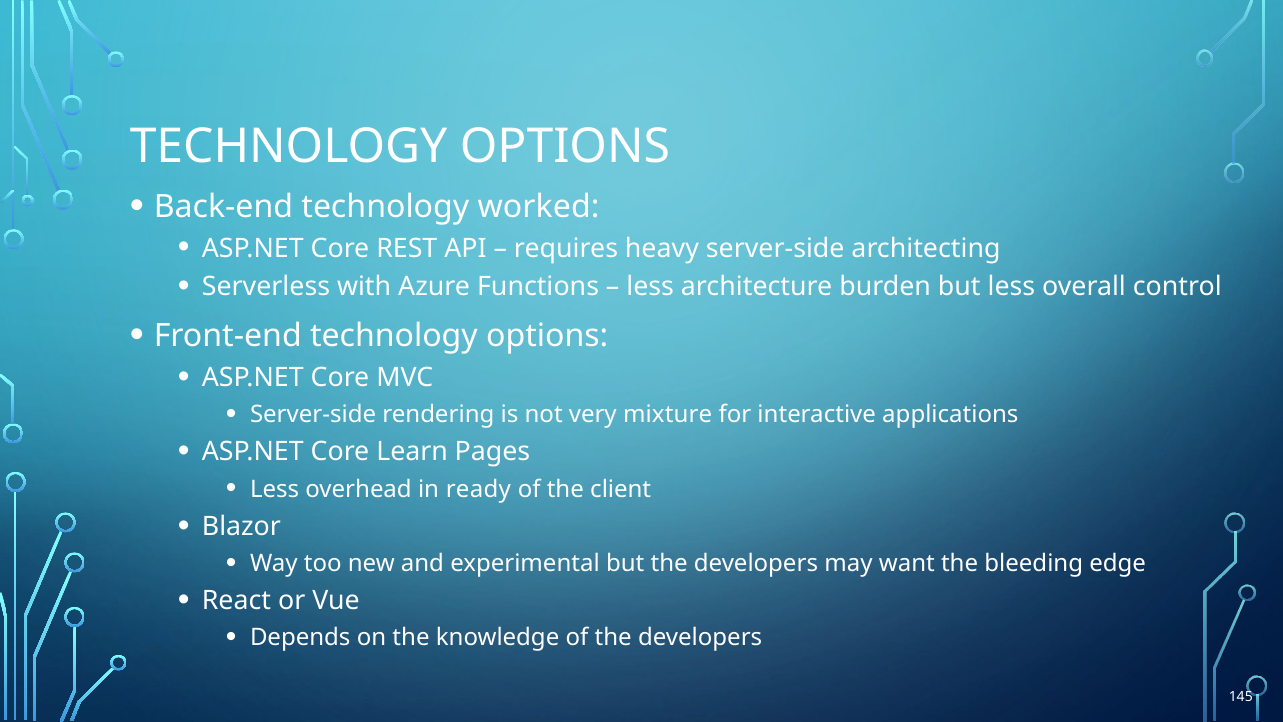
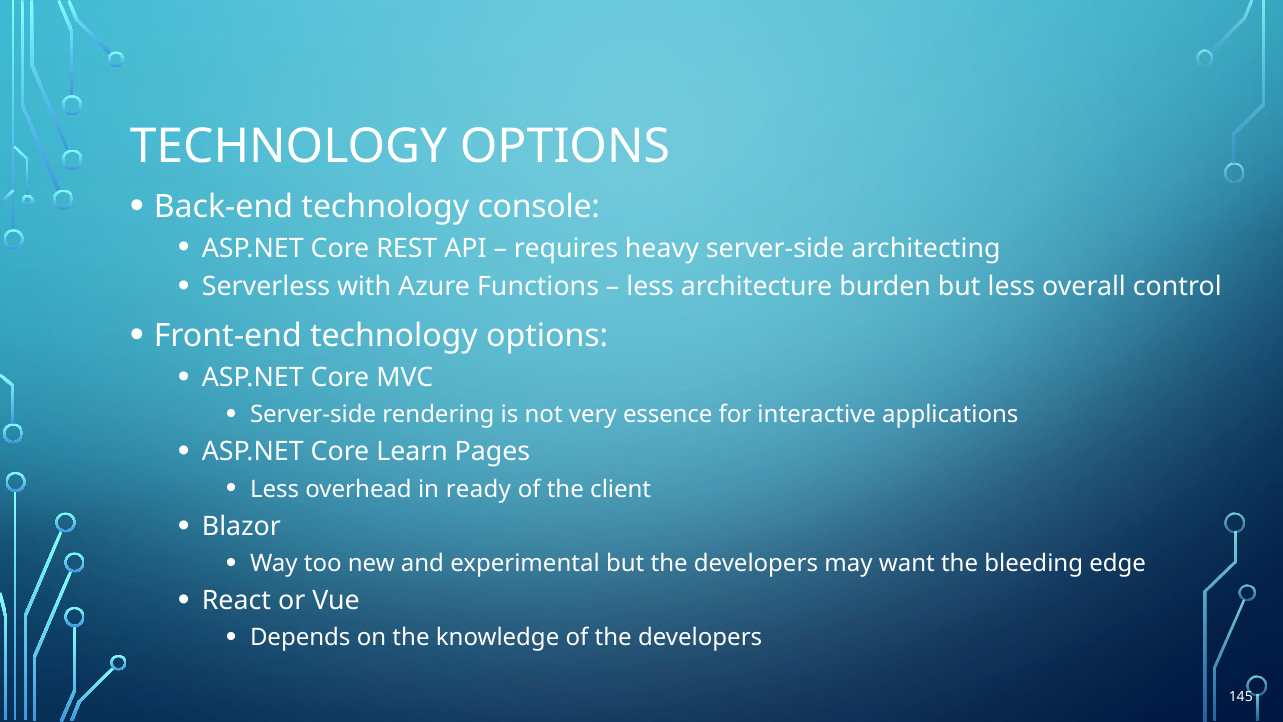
worked: worked -> console
mixture: mixture -> essence
